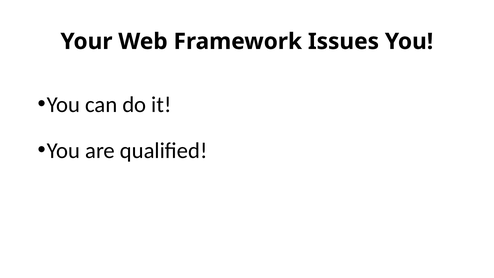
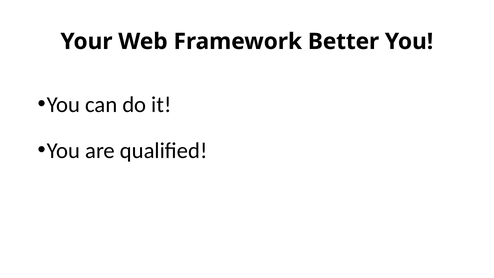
Issues: Issues -> Better
